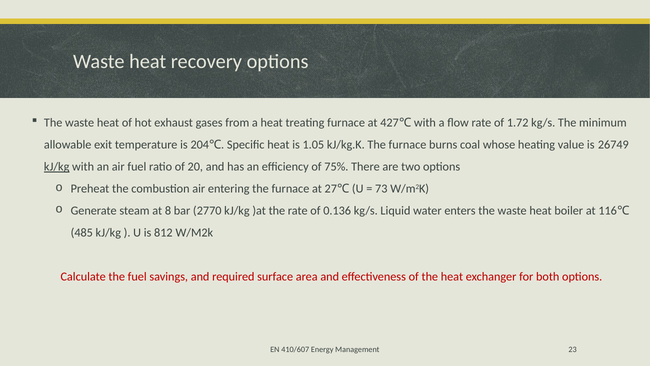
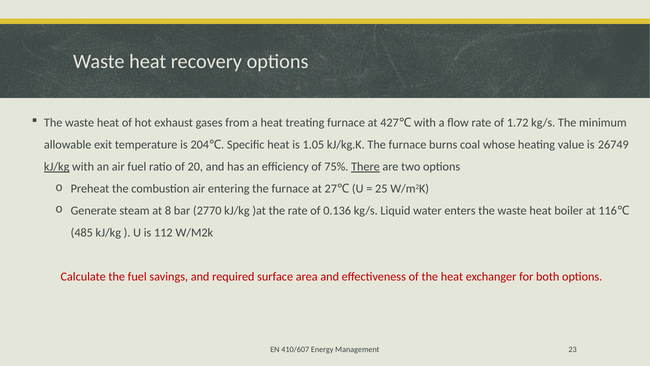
There underline: none -> present
73: 73 -> 25
812: 812 -> 112
